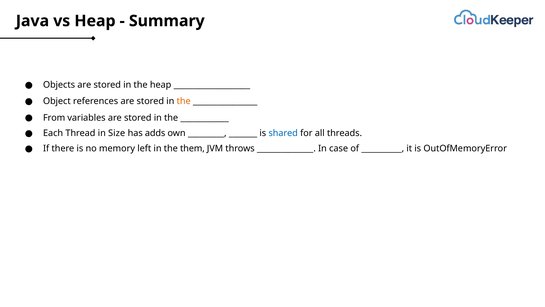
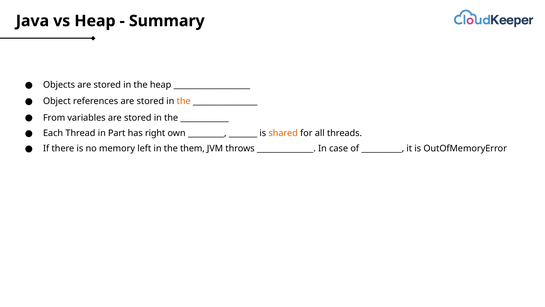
Size: Size -> Part
adds: adds -> right
shared colour: blue -> orange
